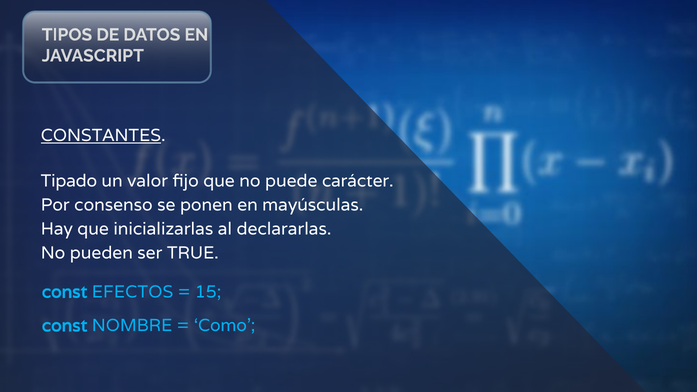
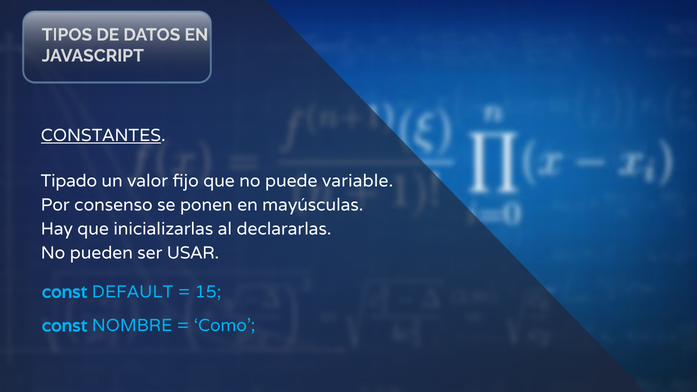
carácter: carácter -> variable
TRUE: TRUE -> USAR
EFECTOS: EFECTOS -> DEFAULT
